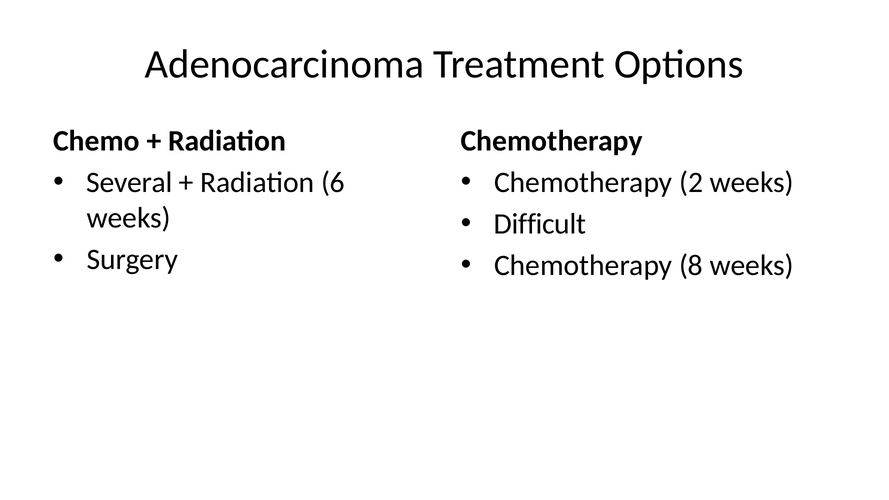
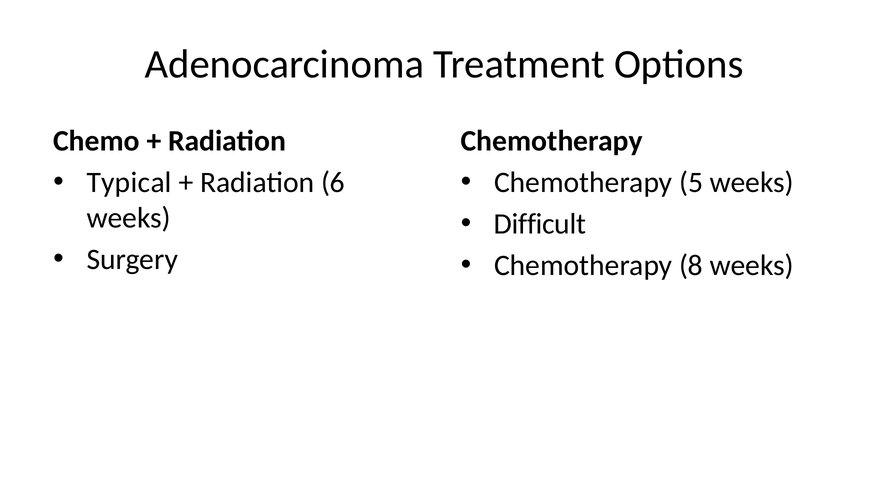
Several: Several -> Typical
2: 2 -> 5
